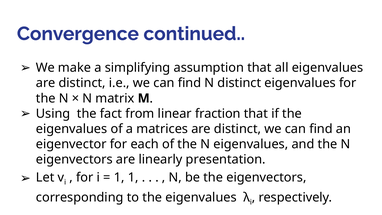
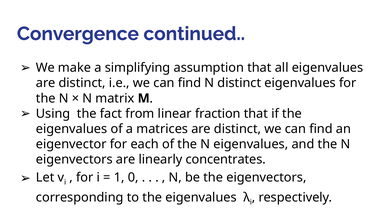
presentation: presentation -> concentrates
1 1: 1 -> 0
